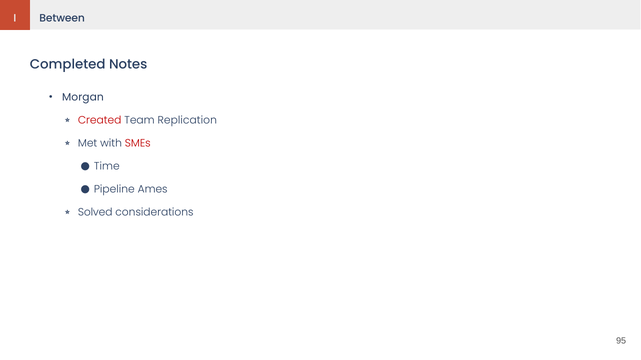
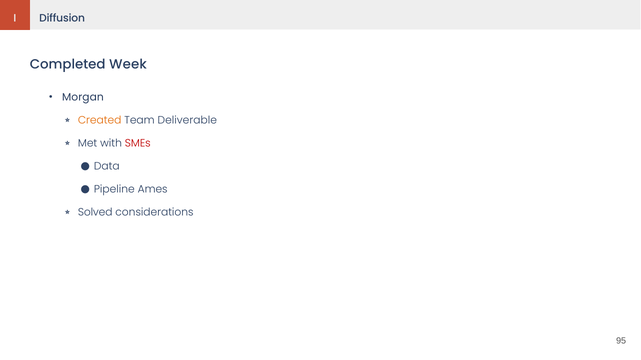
Between: Between -> Diffusion
Notes: Notes -> Week
Created colour: red -> orange
Replication: Replication -> Deliverable
Time: Time -> Data
